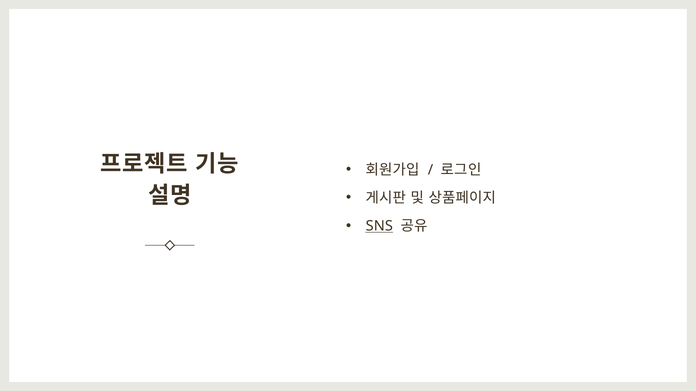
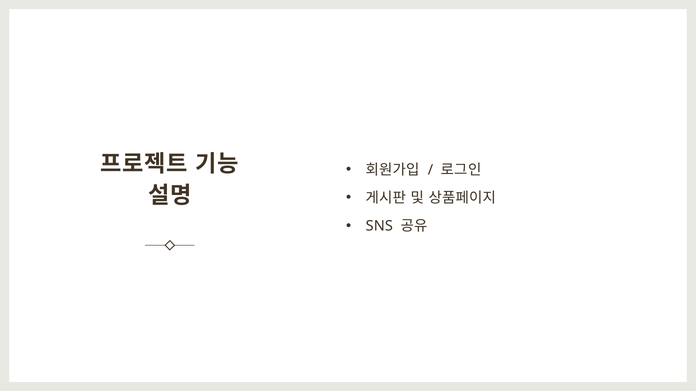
SNS underline: present -> none
